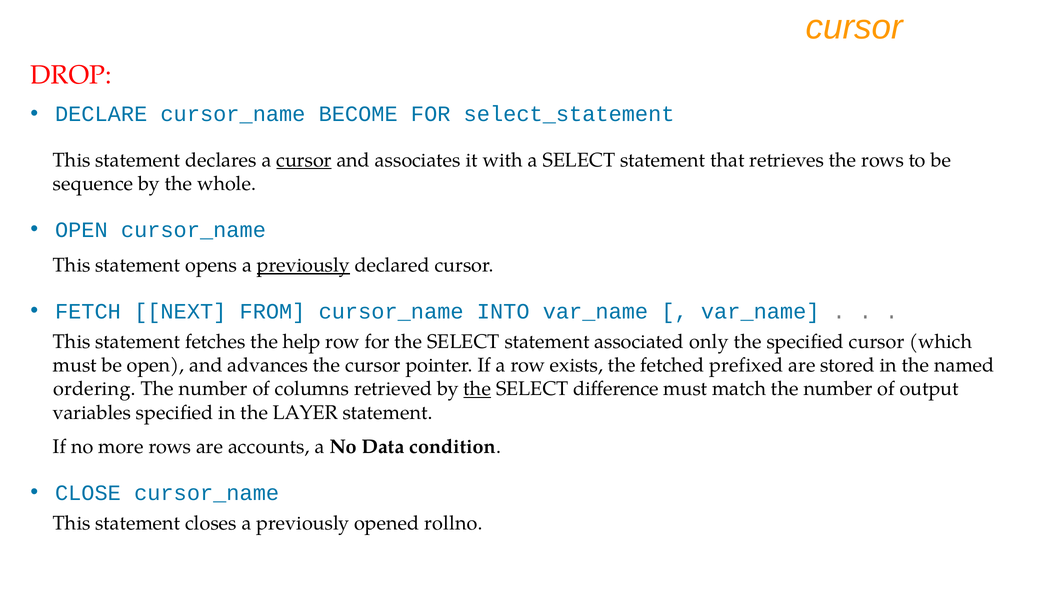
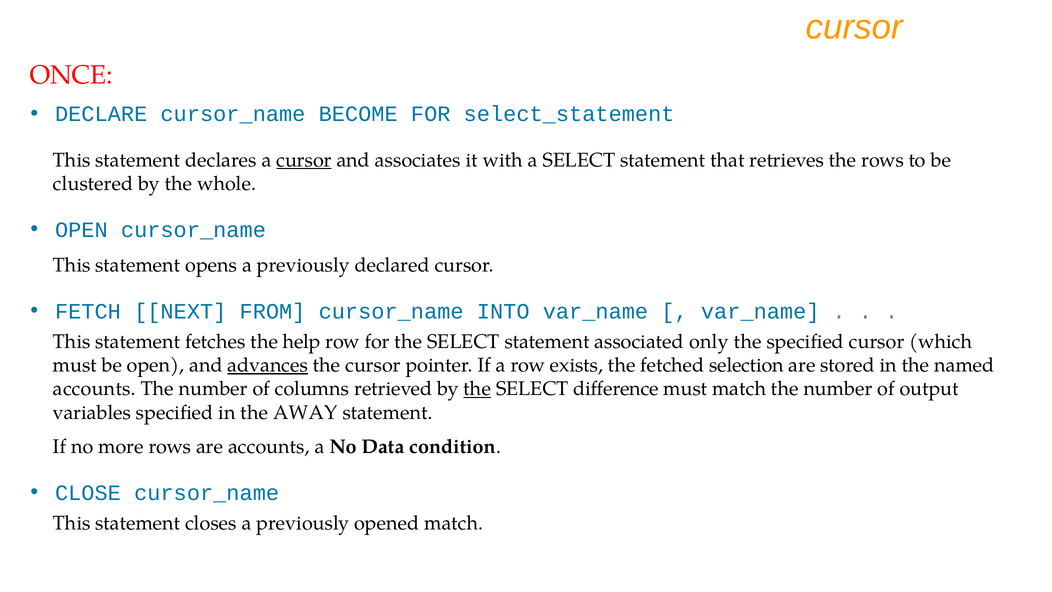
DROP: DROP -> ONCE
sequence: sequence -> clustered
previously at (303, 265) underline: present -> none
advances underline: none -> present
prefixed: prefixed -> selection
ordering at (94, 389): ordering -> accounts
LAYER: LAYER -> AWAY
opened rollno: rollno -> match
